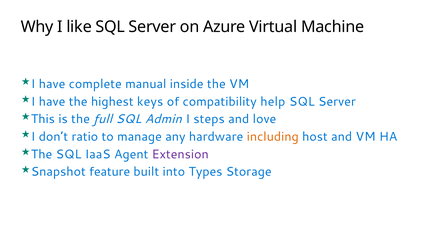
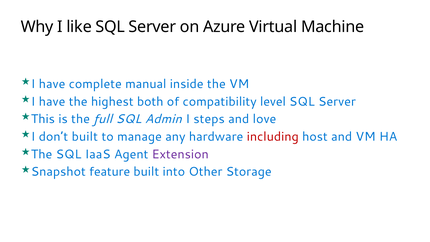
keys: keys -> both
help: help -> level
don’t ratio: ratio -> built
including colour: orange -> red
Types: Types -> Other
